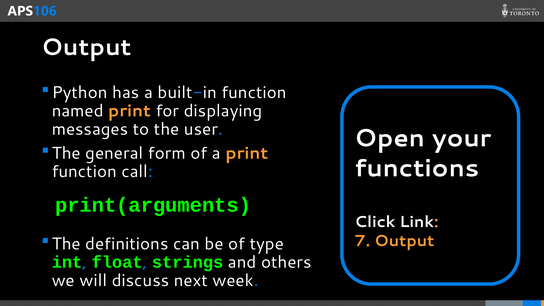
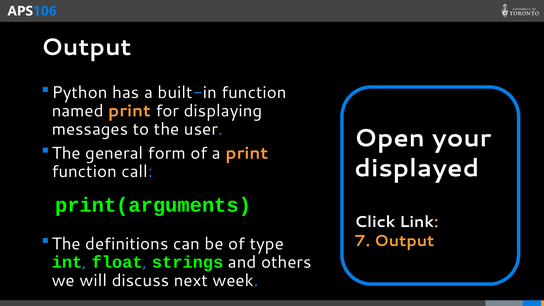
functions: functions -> displayed
